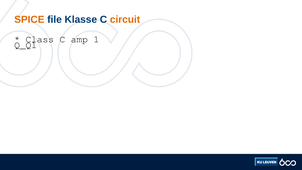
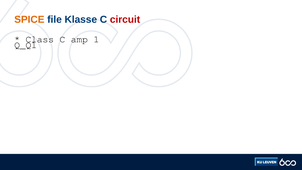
circuit colour: orange -> red
